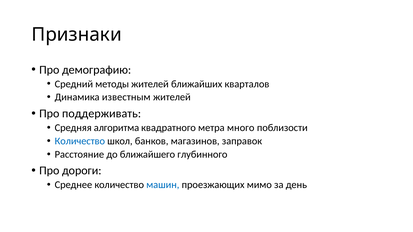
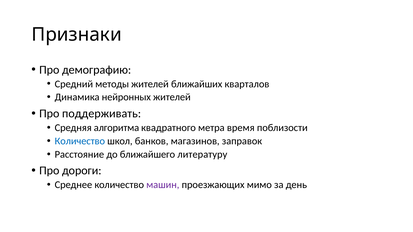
известным: известным -> нейронных
много: много -> время
глубинного: глубинного -> литературу
машин colour: blue -> purple
